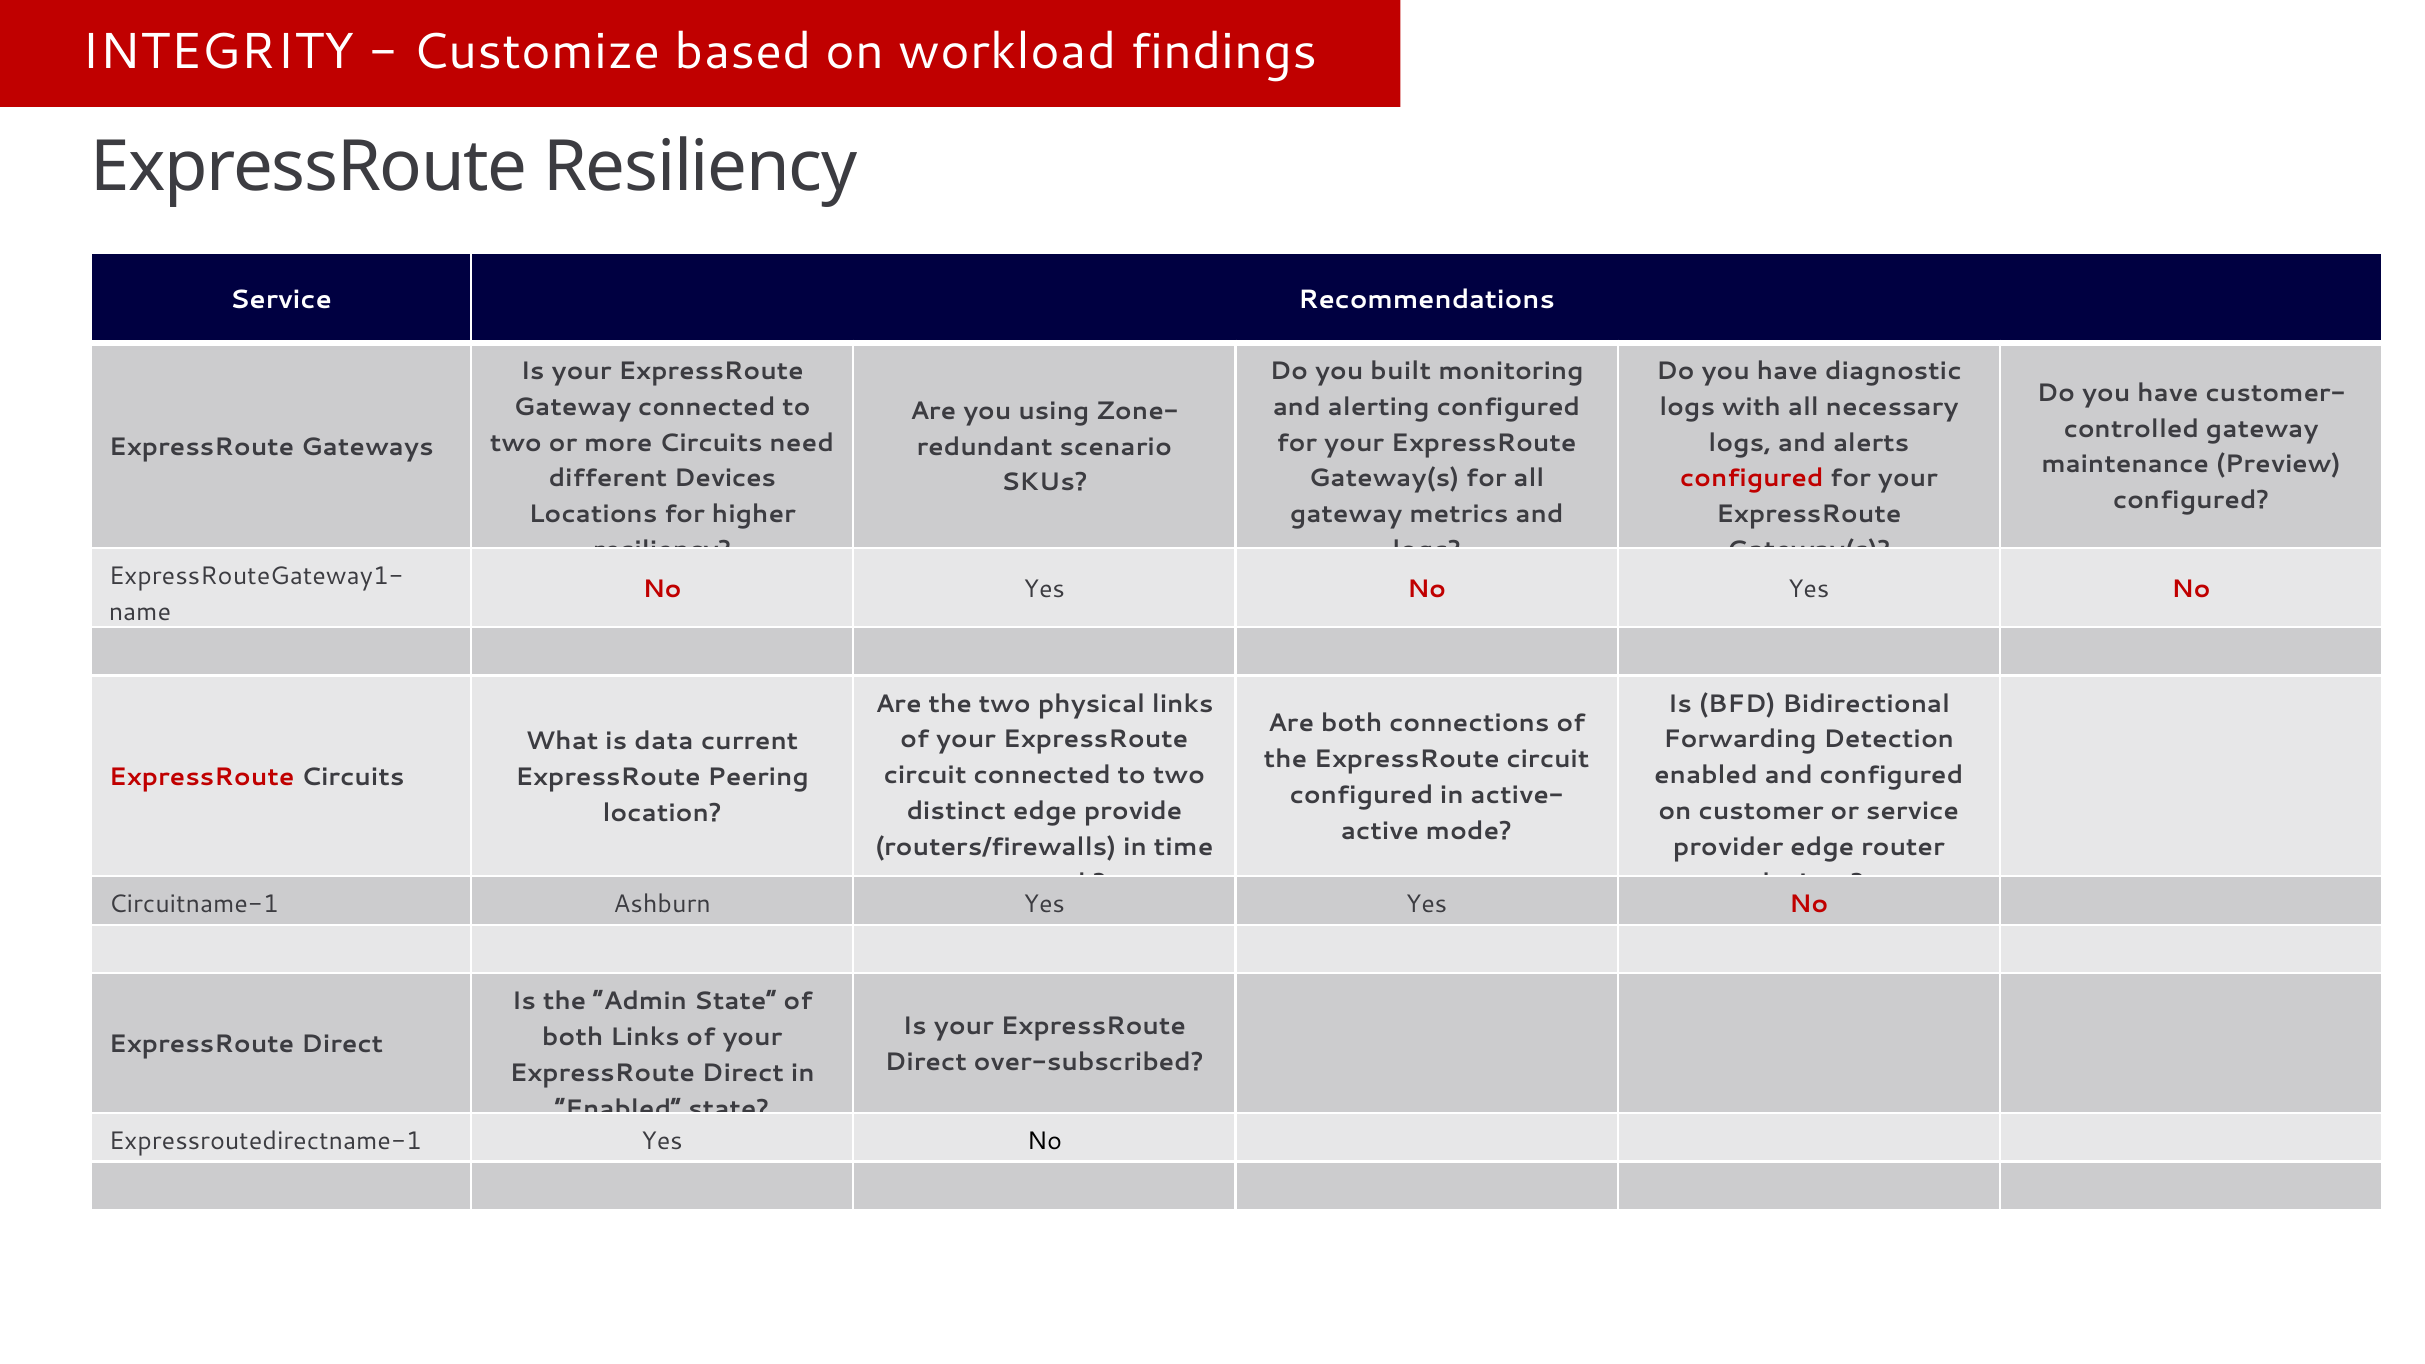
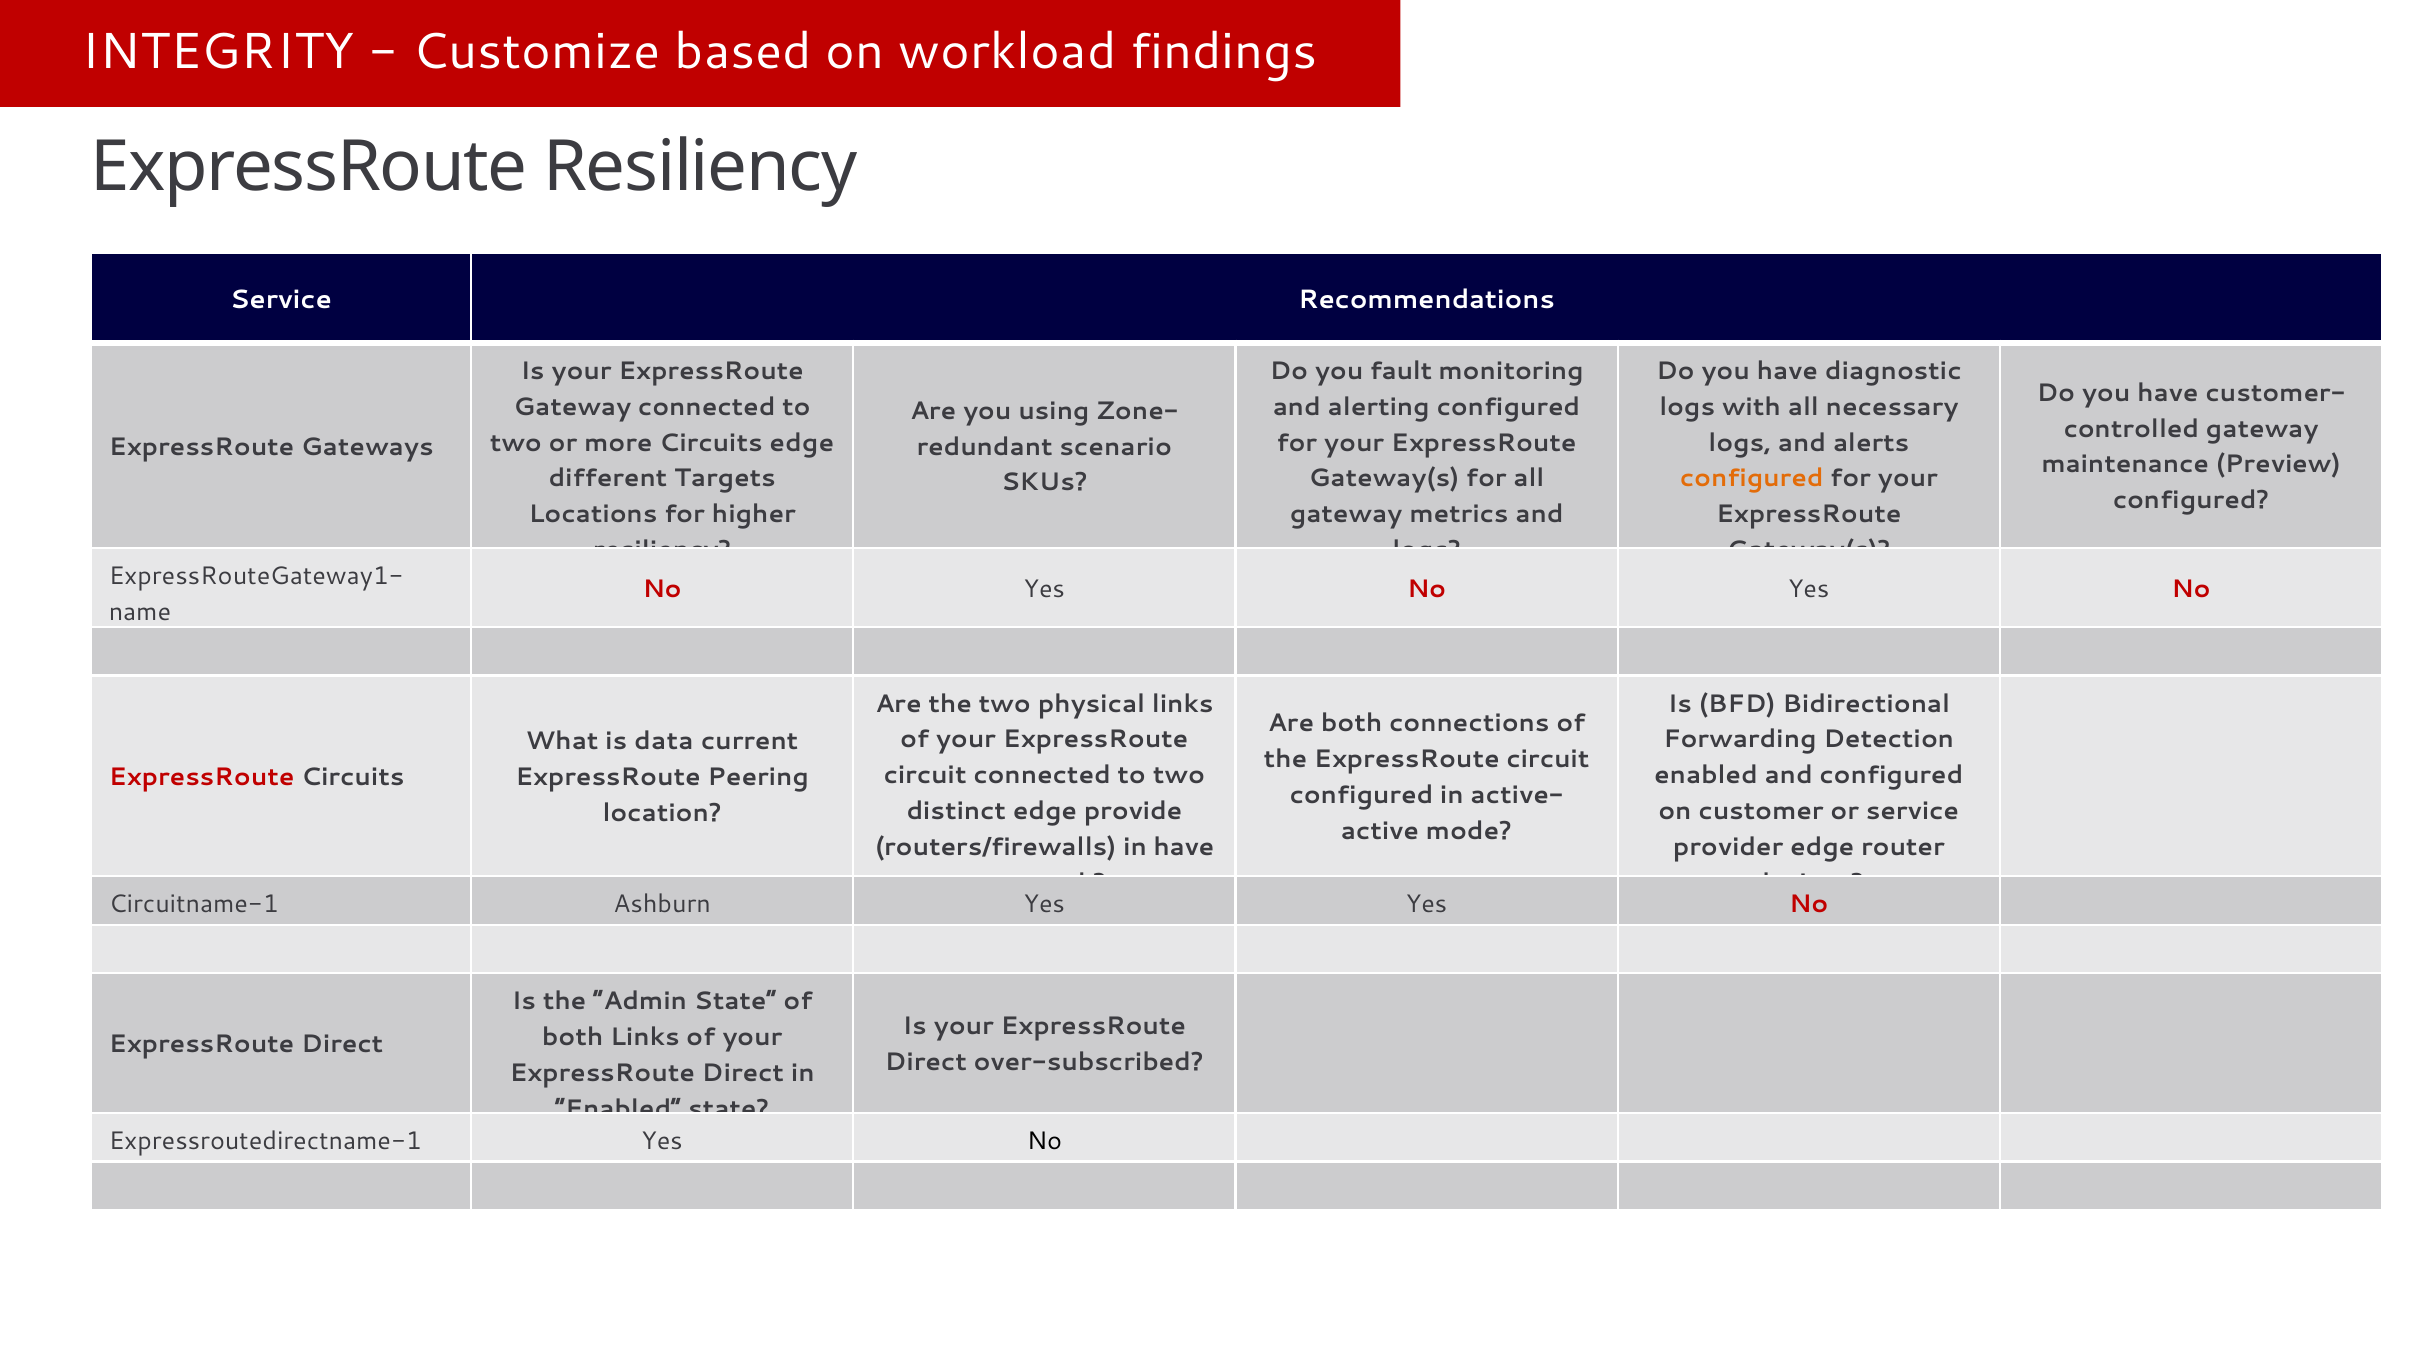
built: built -> fault
Circuits need: need -> edge
different Devices: Devices -> Targets
configured at (1752, 479) colour: red -> orange
in time: time -> have
